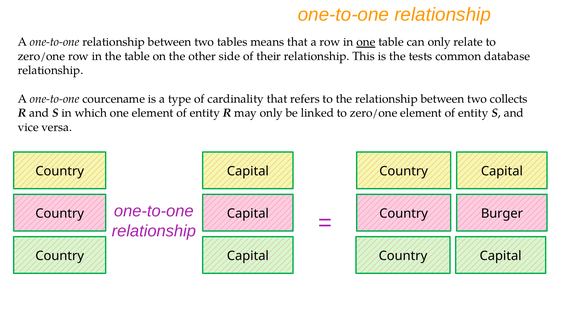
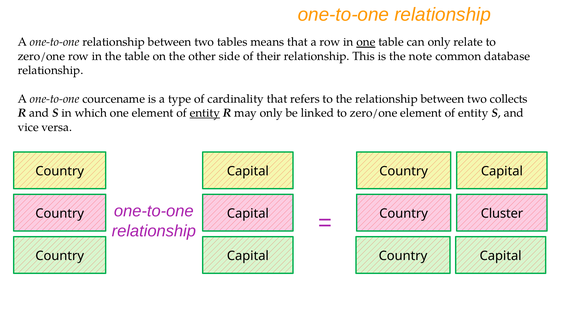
tests: tests -> note
entity at (205, 113) underline: none -> present
Burger: Burger -> Cluster
